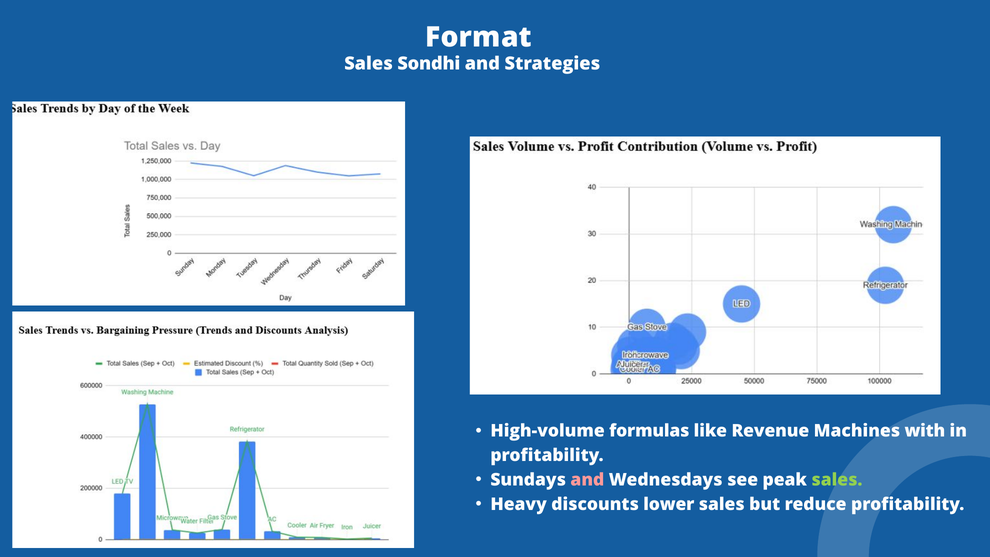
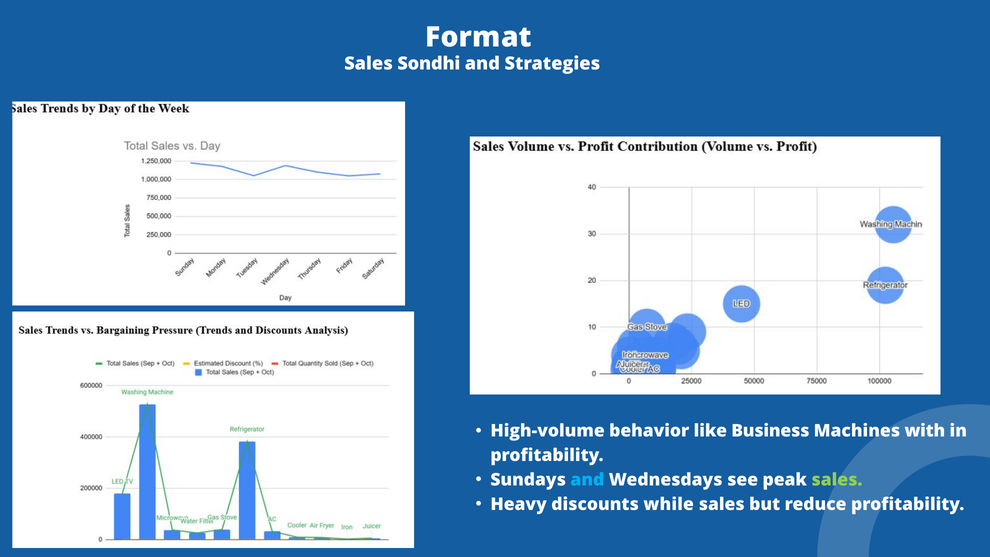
formulas: formulas -> behavior
Revenue: Revenue -> Business
and at (587, 480) colour: pink -> light blue
lower: lower -> while
